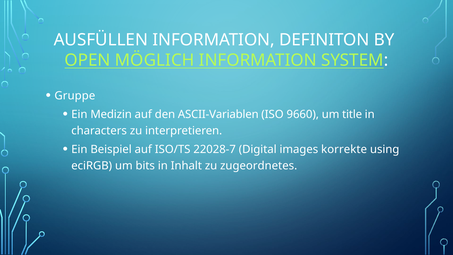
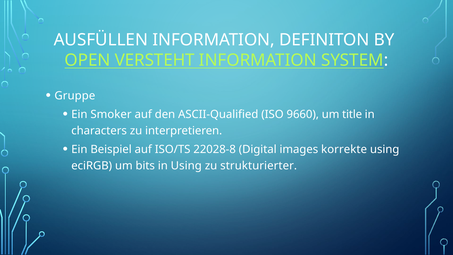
MÖGLICH: MÖGLICH -> VERSTEHT
Medizin: Medizin -> Smoker
ASCII-Variablen: ASCII-Variablen -> ASCII-Qualified
22028-7: 22028-7 -> 22028-8
in Inhalt: Inhalt -> Using
zugeordnetes: zugeordnetes -> strukturierter
